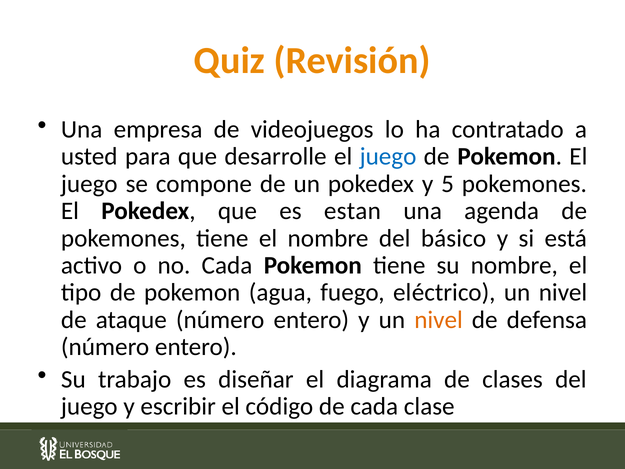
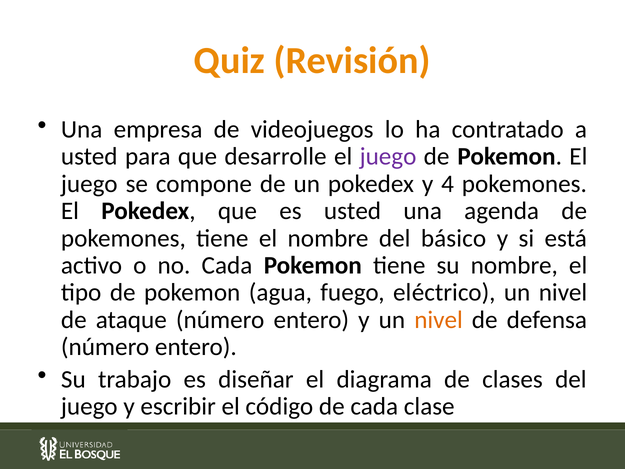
juego at (388, 157) colour: blue -> purple
5: 5 -> 4
es estan: estan -> usted
